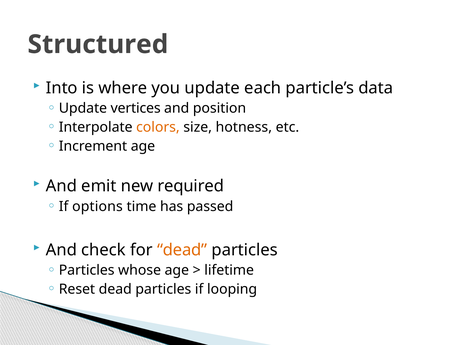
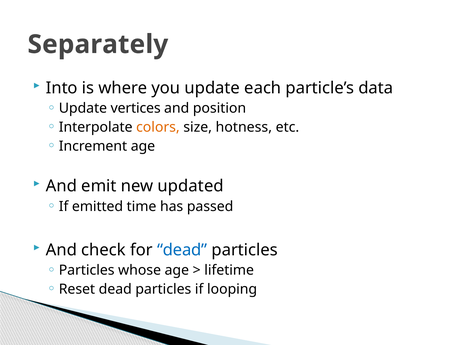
Structured: Structured -> Separately
required: required -> updated
options: options -> emitted
dead at (182, 250) colour: orange -> blue
